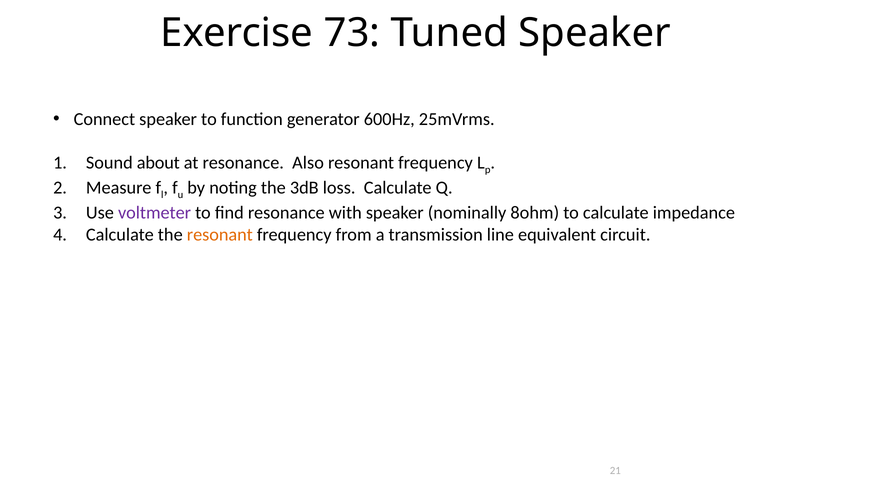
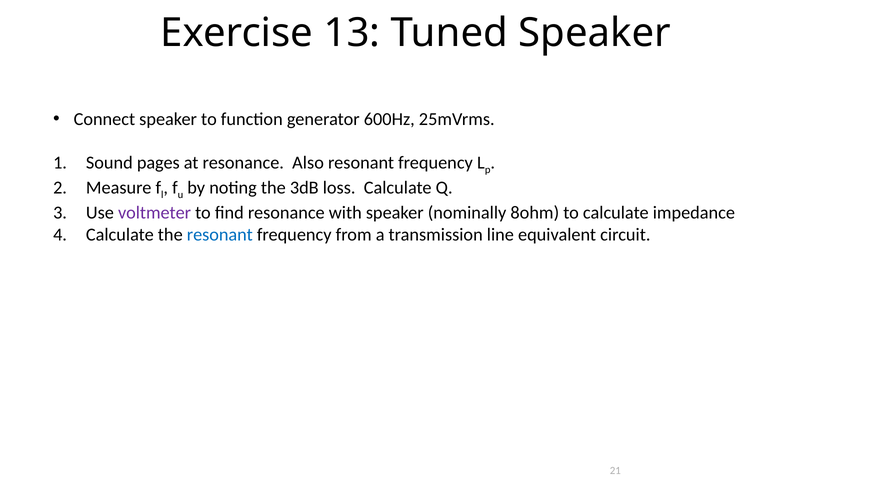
73: 73 -> 13
about: about -> pages
resonant at (220, 235) colour: orange -> blue
